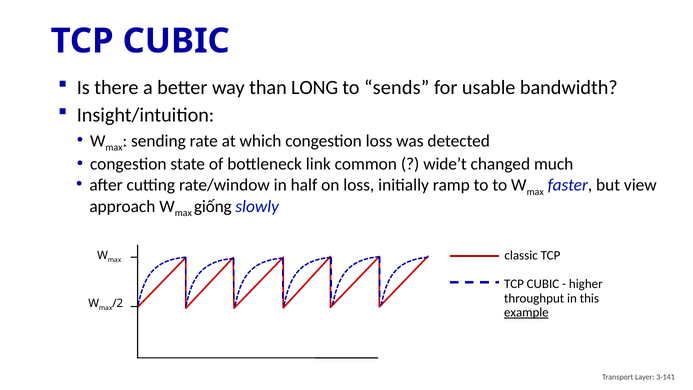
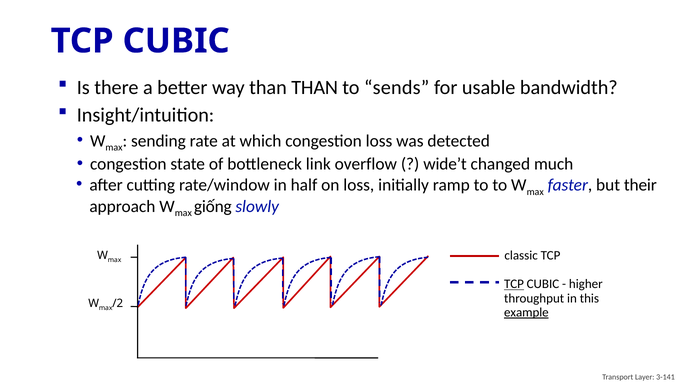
than LONG: LONG -> THAN
common: common -> overflow
view: view -> their
TCP at (514, 284) underline: none -> present
